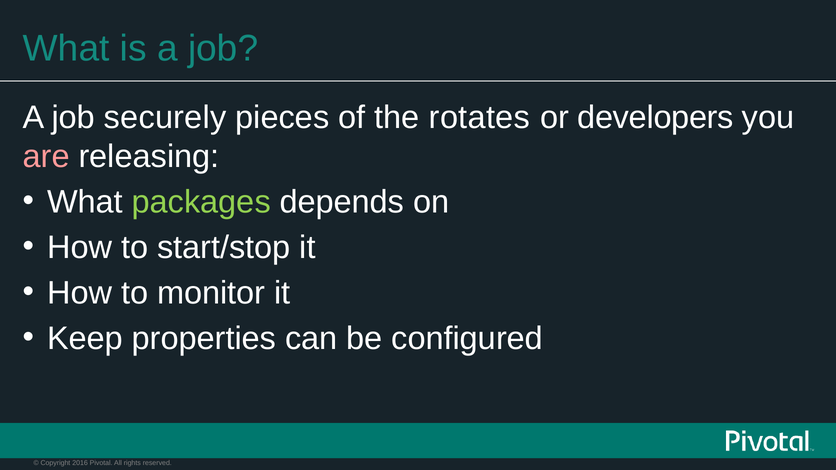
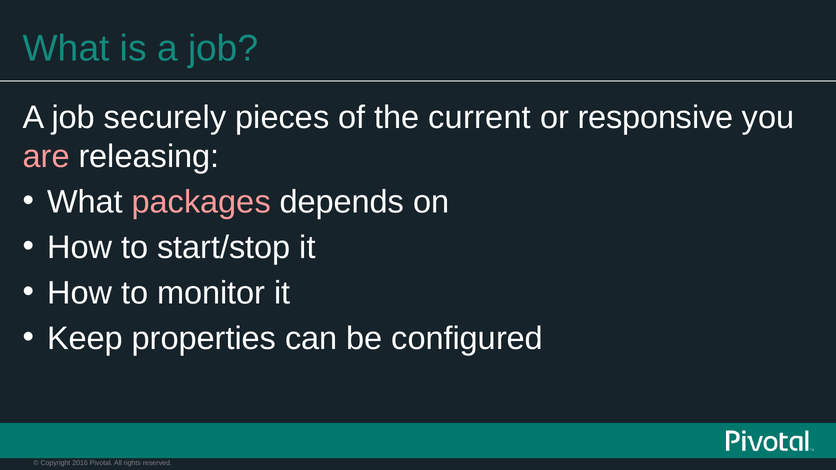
rotates: rotates -> current
developers: developers -> responsive
packages colour: light green -> pink
